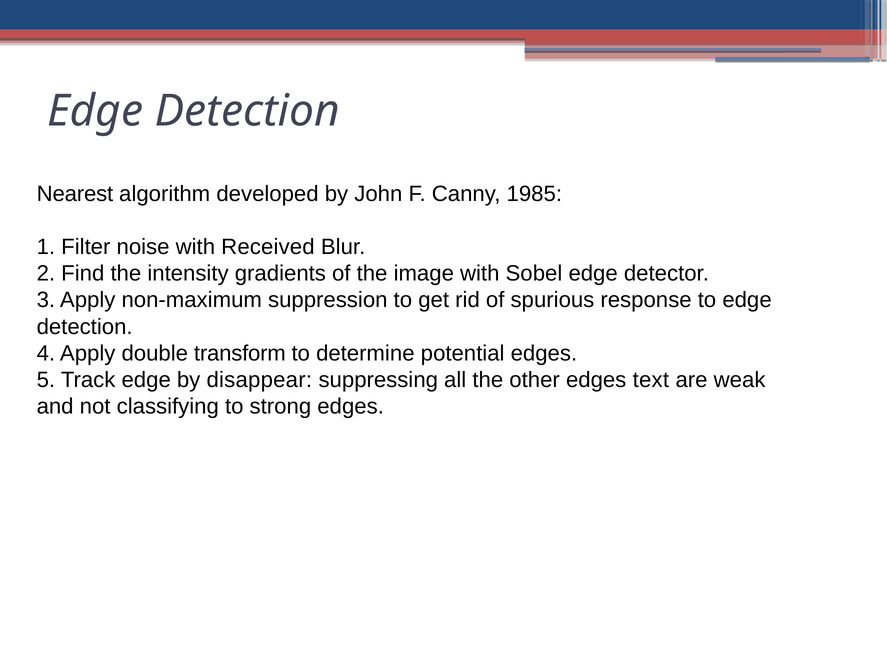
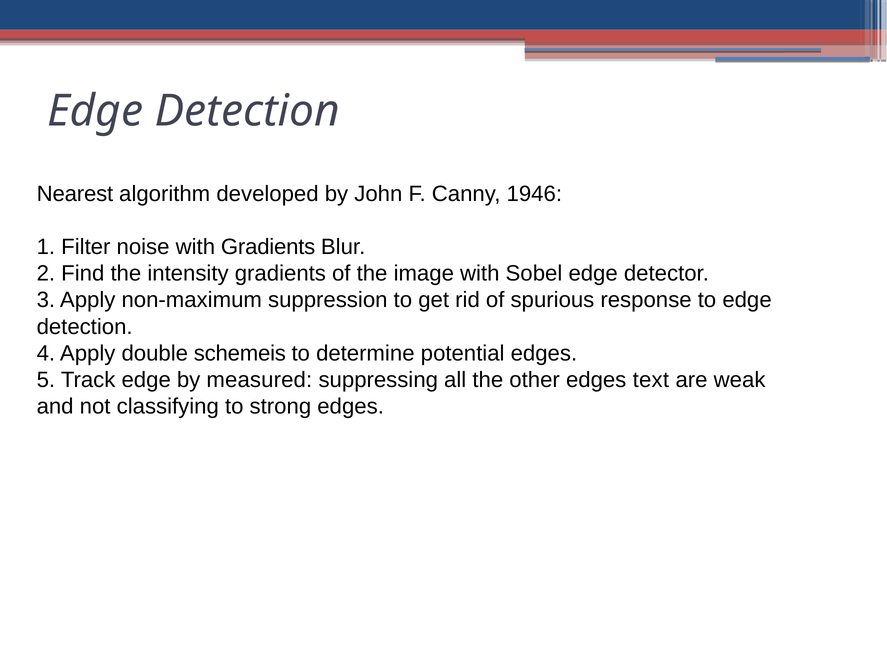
1985: 1985 -> 1946
with Received: Received -> Gradients
transform: transform -> schemeis
disappear: disappear -> measured
